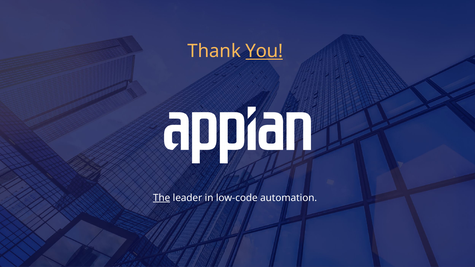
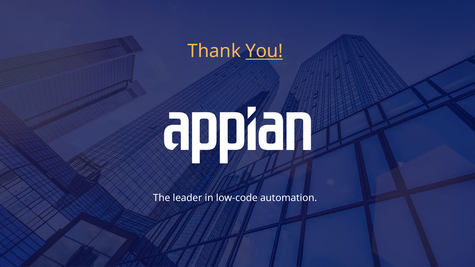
The underline: present -> none
